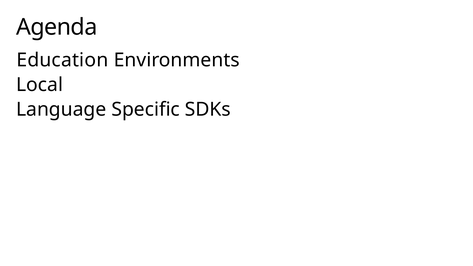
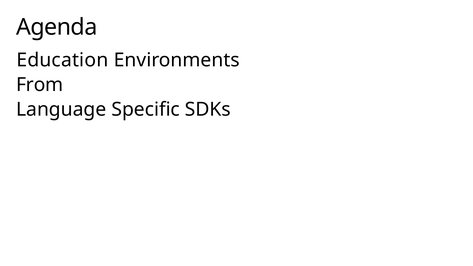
Local: Local -> From
